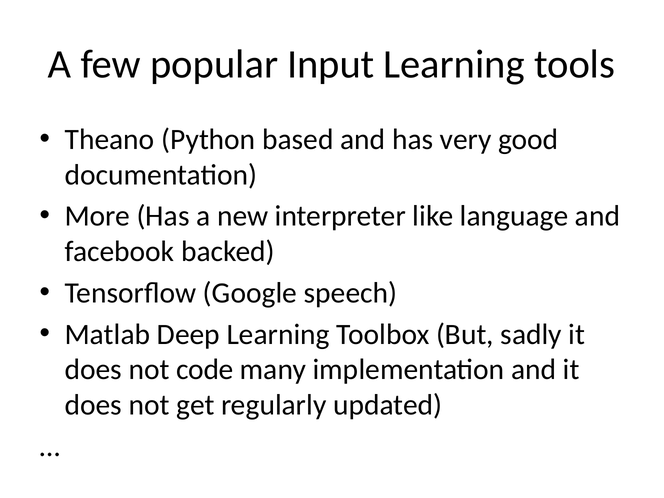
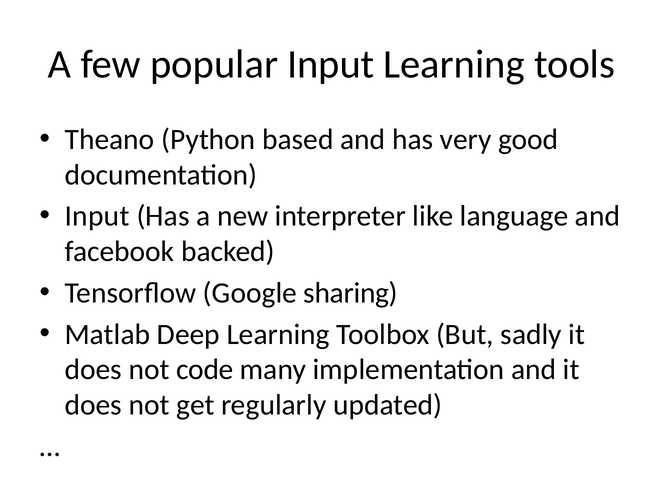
More at (97, 216): More -> Input
speech: speech -> sharing
